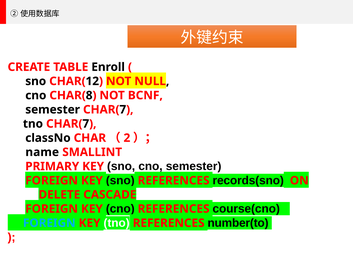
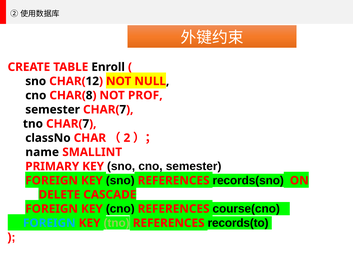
BCNF: BCNF -> PROF
tno at (117, 223) colour: white -> light green
number(to: number(to -> records(to
